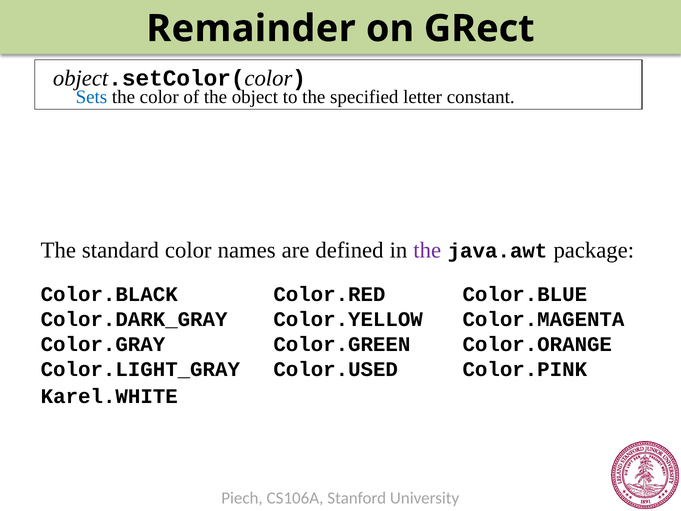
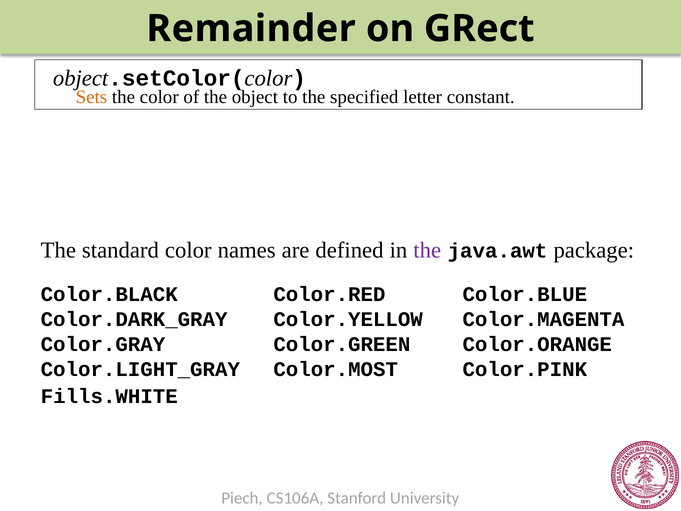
Sets colour: blue -> orange
Color.USED: Color.USED -> Color.MOST
Karel.WHITE: Karel.WHITE -> Fills.WHITE
